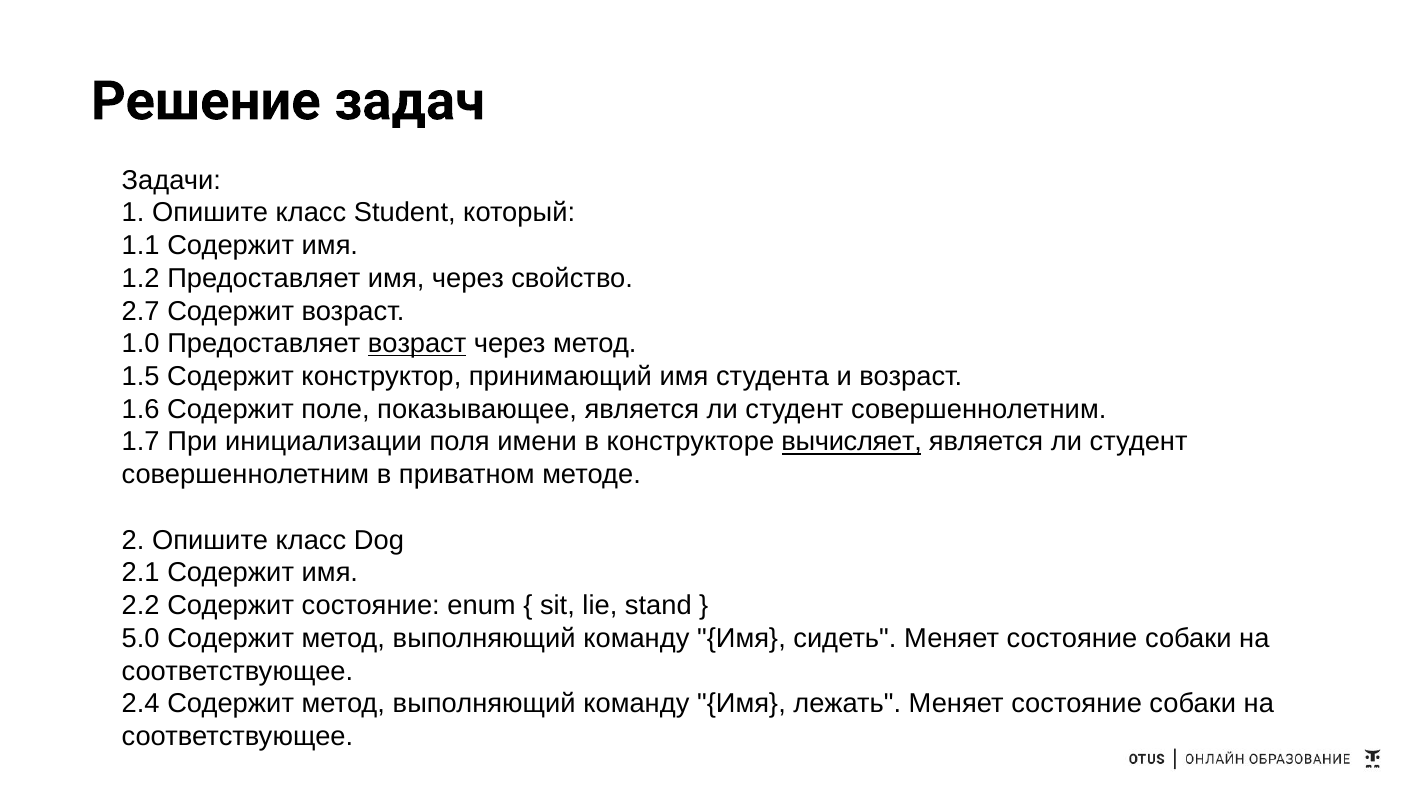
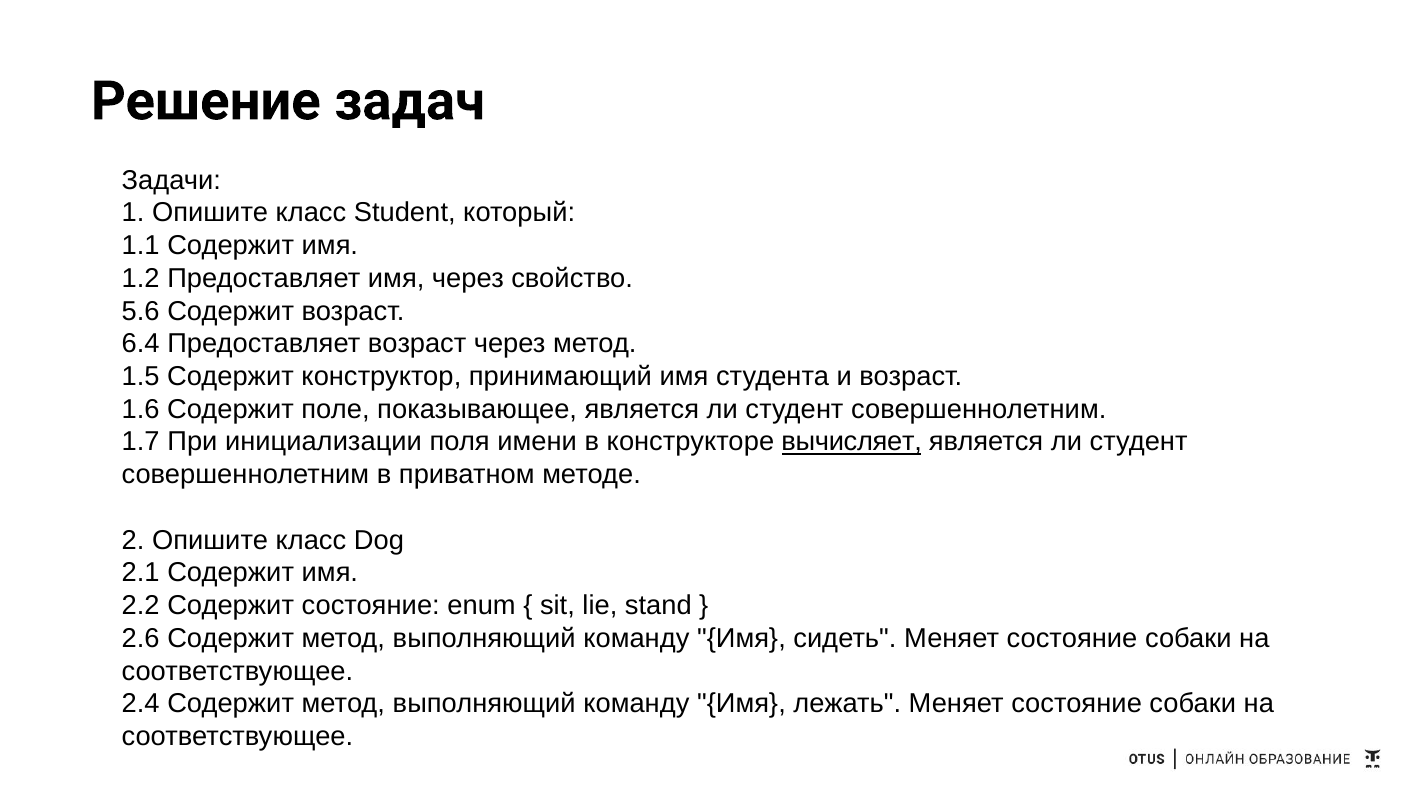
2.7: 2.7 -> 5.6
1.0: 1.0 -> 6.4
возраст at (417, 344) underline: present -> none
5.0: 5.0 -> 2.6
